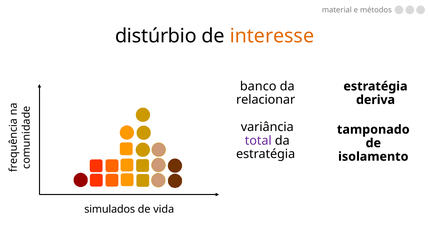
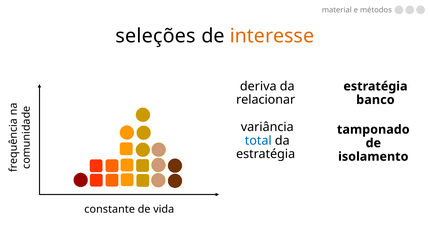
distúrbio: distúrbio -> seleções
banco: banco -> deriva
deriva: deriva -> banco
total colour: purple -> blue
simulados: simulados -> constante
